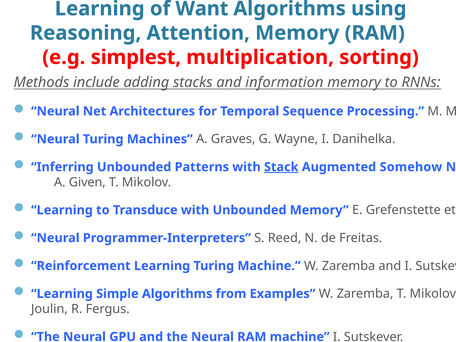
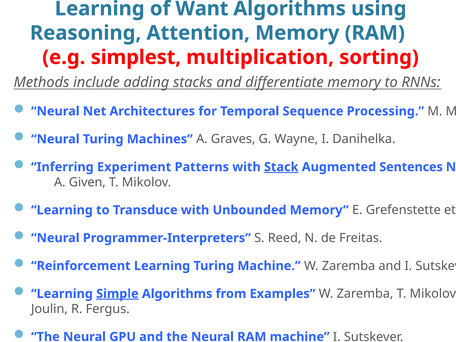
information: information -> differentiate
Inferring Unbounded: Unbounded -> Experiment
Somehow: Somehow -> Sentences
Simple underline: none -> present
